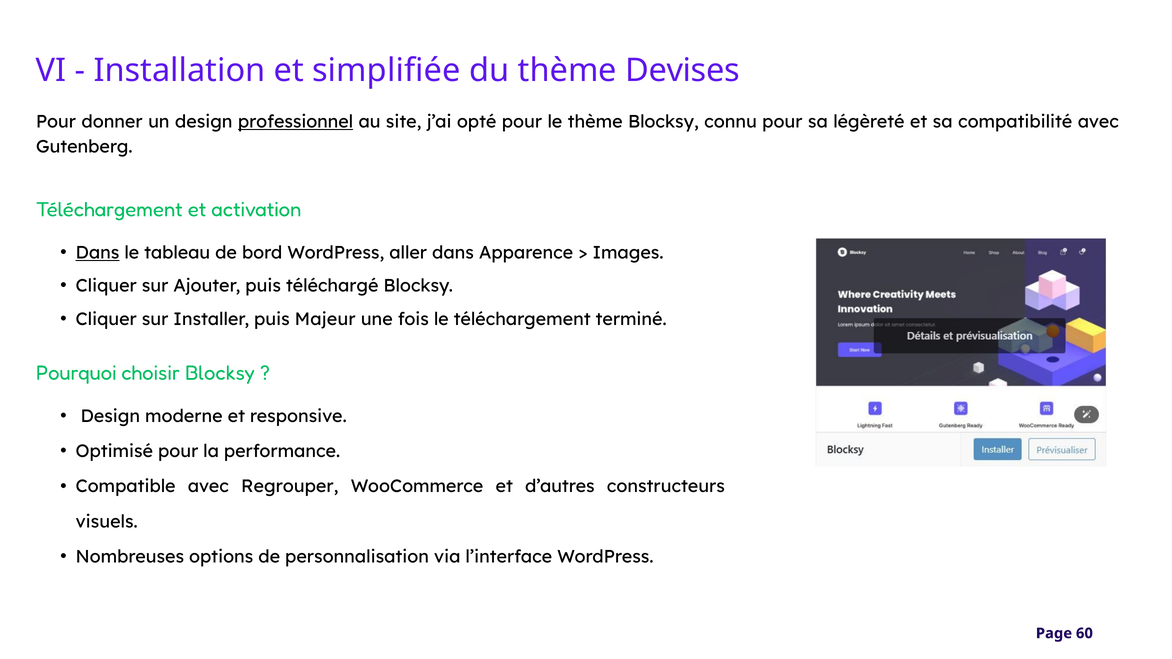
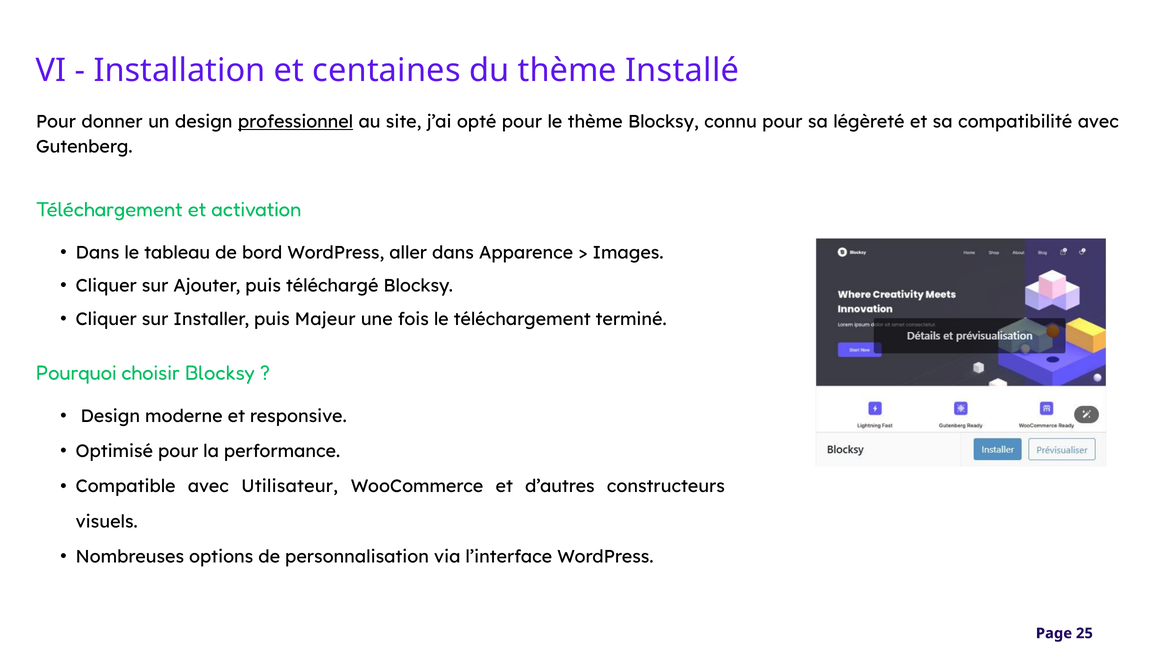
simplifiée: simplifiée -> centaines
Devises: Devises -> Installé
Dans at (97, 253) underline: present -> none
Regrouper: Regrouper -> Utilisateur
60: 60 -> 25
